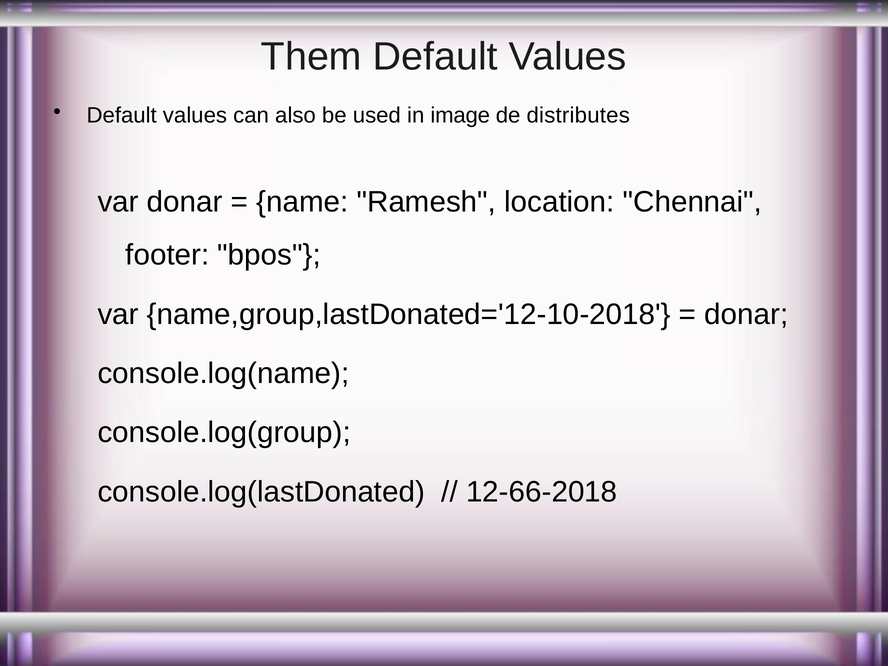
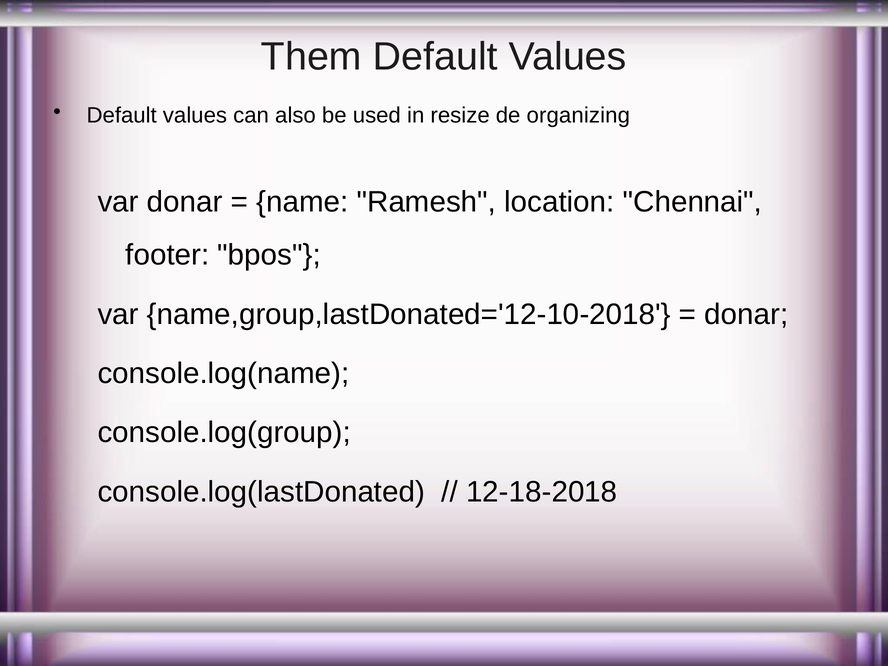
image: image -> resize
distributes: distributes -> organizing
12-66-2018: 12-66-2018 -> 12-18-2018
